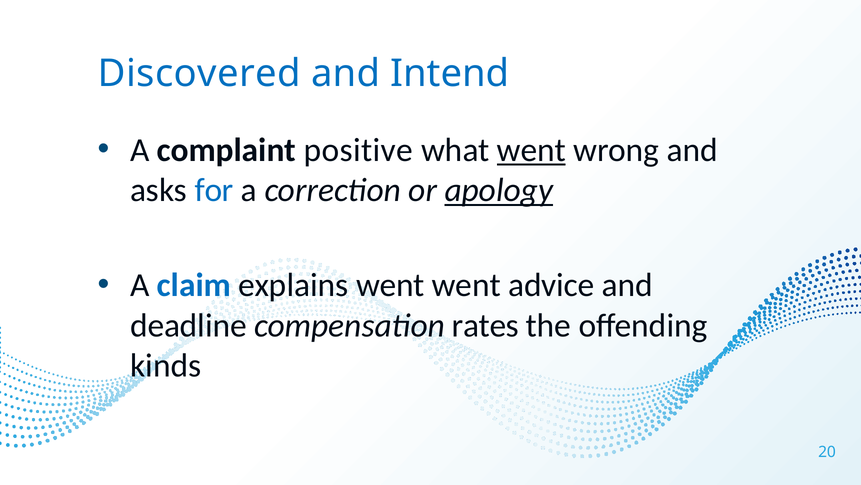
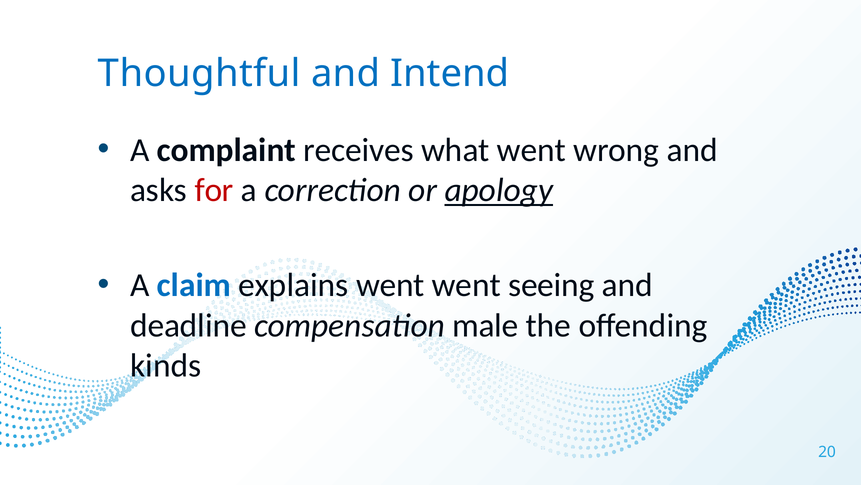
Discovered: Discovered -> Thoughtful
positive: positive -> receives
went at (531, 150) underline: present -> none
for colour: blue -> red
advice: advice -> seeing
rates: rates -> male
